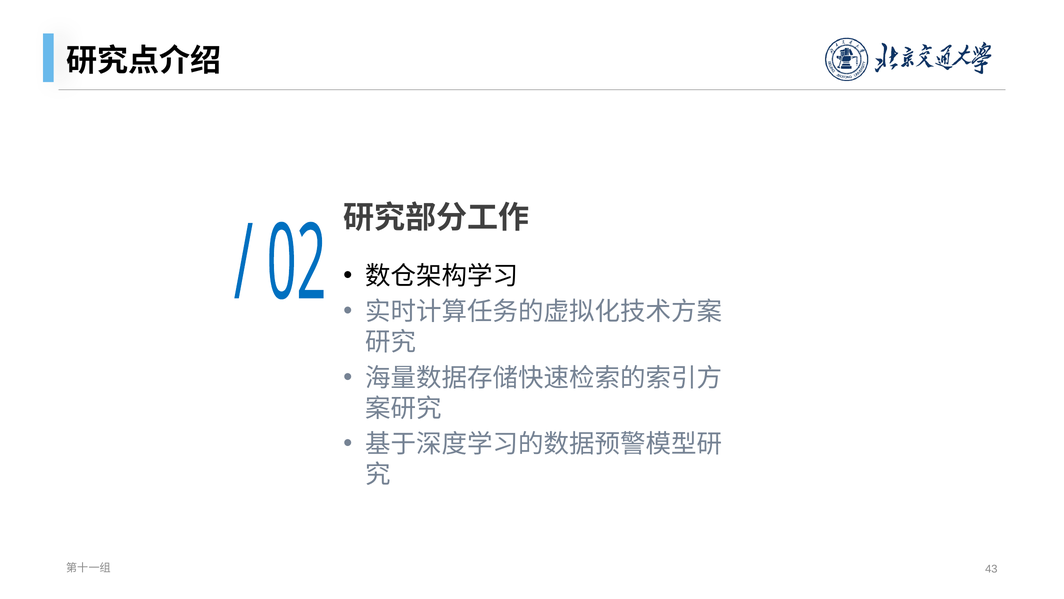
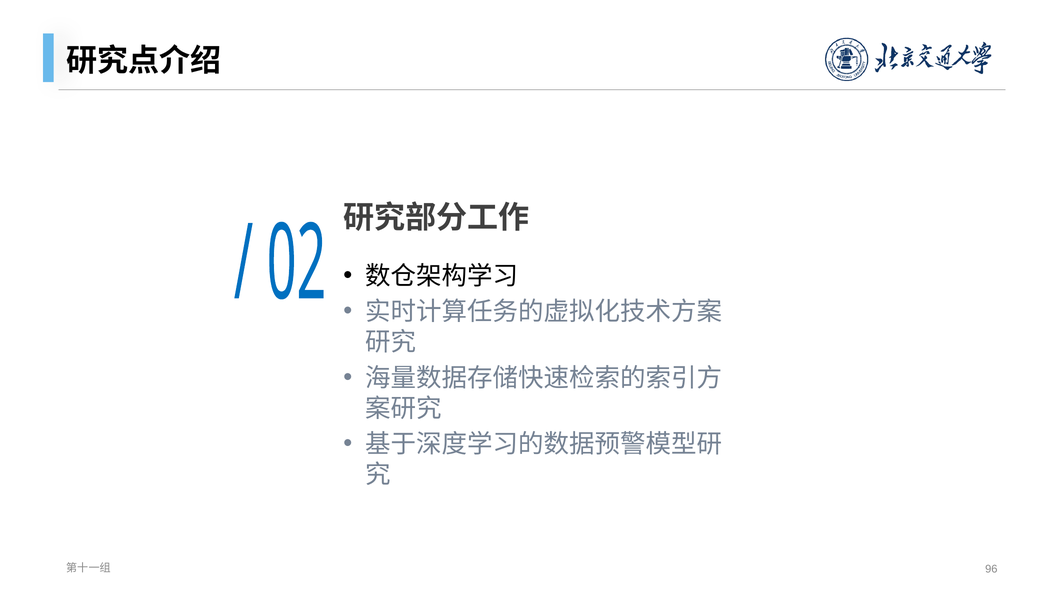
43: 43 -> 96
